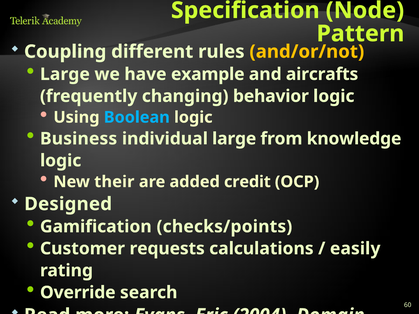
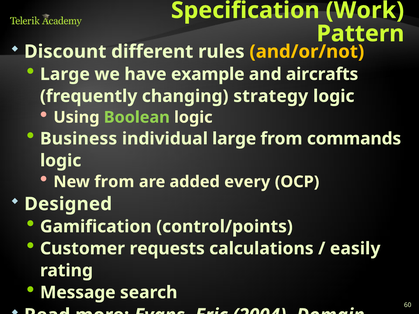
Node: Node -> Work
Coupling: Coupling -> Discount
behavior: behavior -> strategy
Boolean colour: light blue -> light green
knowledge: knowledge -> commands
New their: their -> from
credit: credit -> every
checks/points: checks/points -> control/points
Override: Override -> Message
